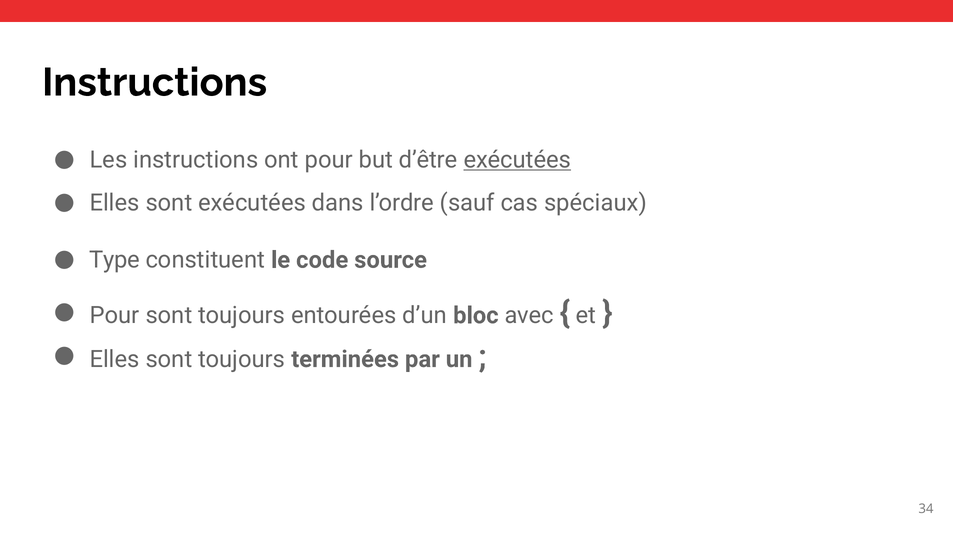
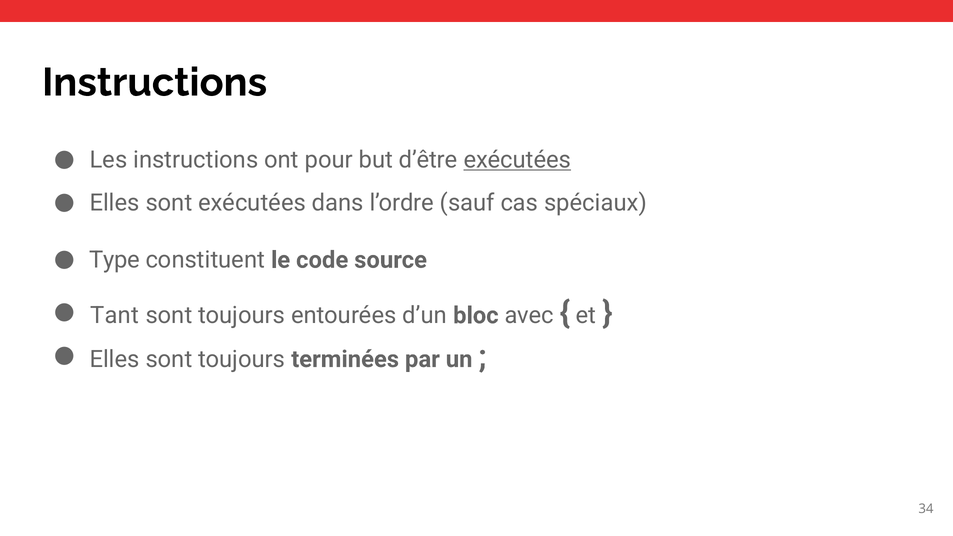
Pour at (115, 315): Pour -> Tant
